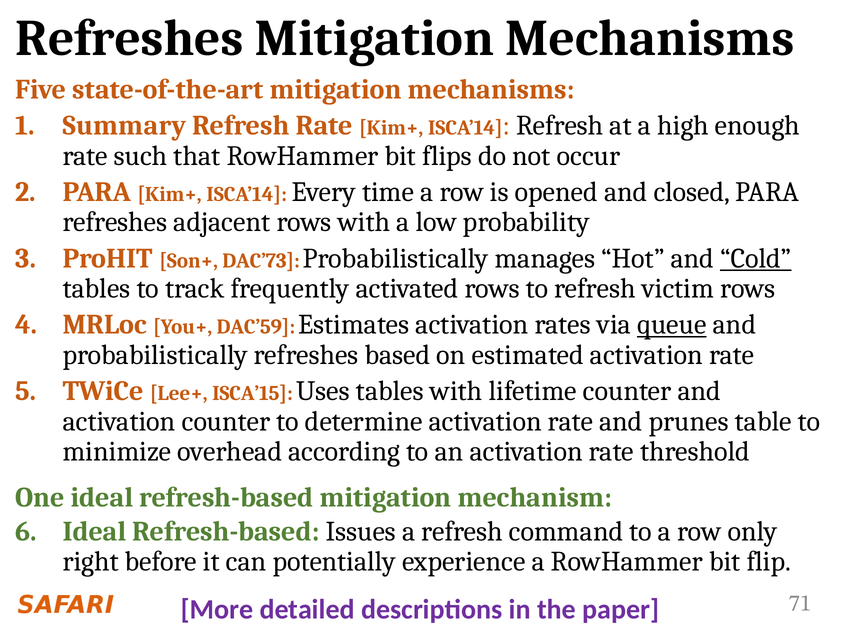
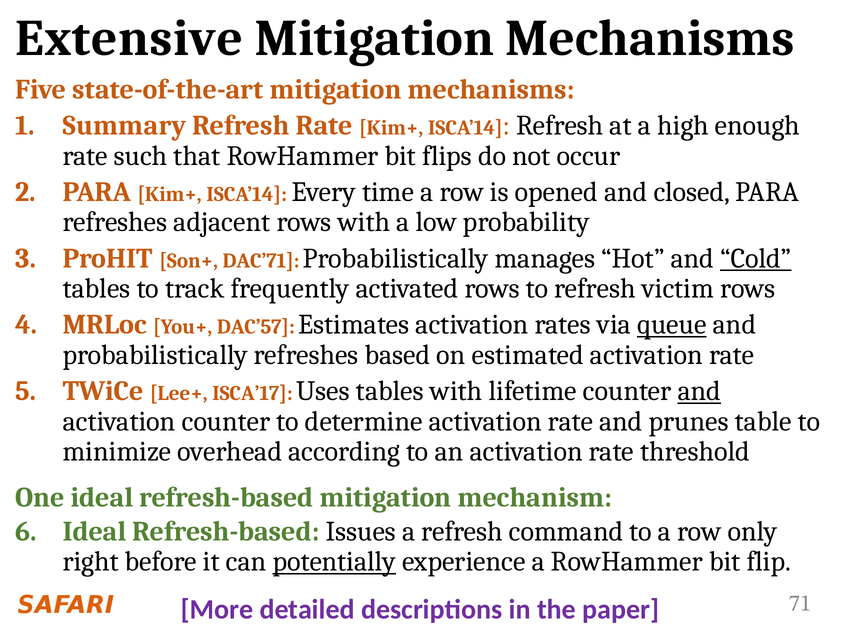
Refreshes at (129, 38): Refreshes -> Extensive
DAC’73: DAC’73 -> DAC’71
DAC’59: DAC’59 -> DAC’57
ISCA’15: ISCA’15 -> ISCA’17
and at (699, 391) underline: none -> present
potentially underline: none -> present
